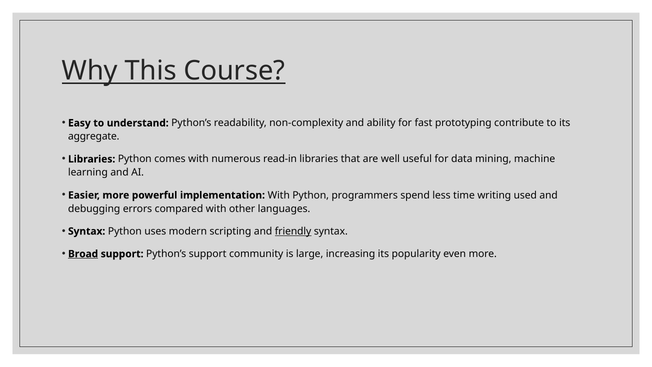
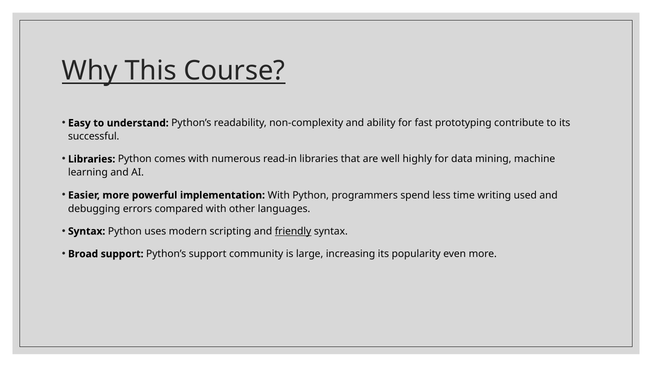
aggregate: aggregate -> successful
useful: useful -> highly
Broad underline: present -> none
